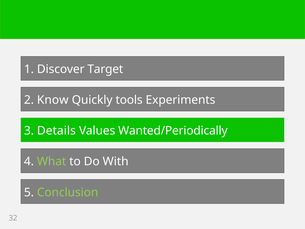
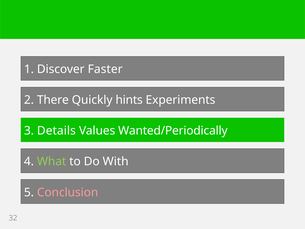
Target: Target -> Faster
Know: Know -> There
tools: tools -> hints
Conclusion colour: light green -> pink
